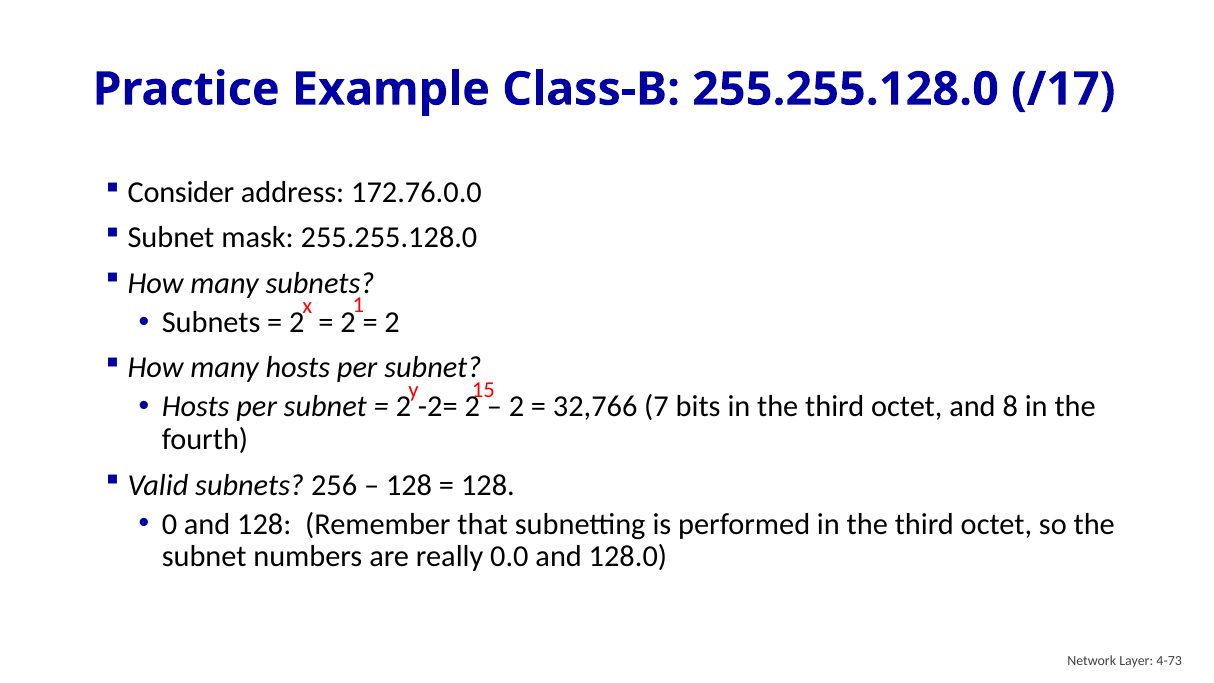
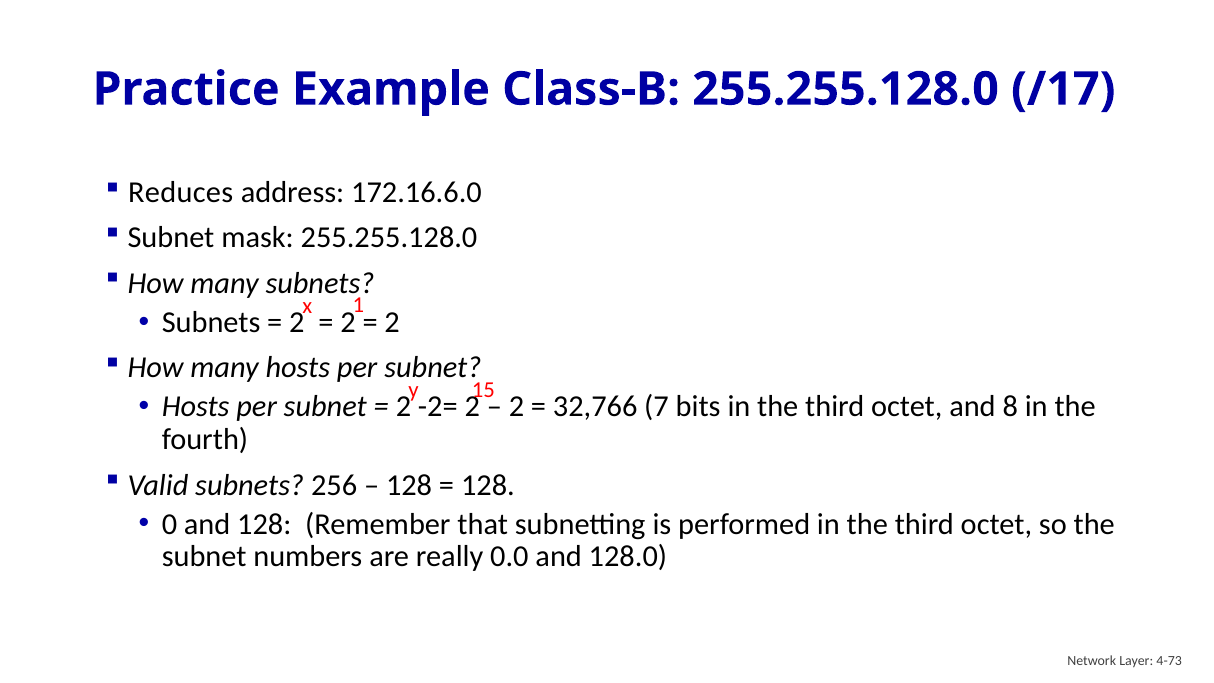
Consider: Consider -> Reduces
172.76.0.0: 172.76.0.0 -> 172.16.6.0
